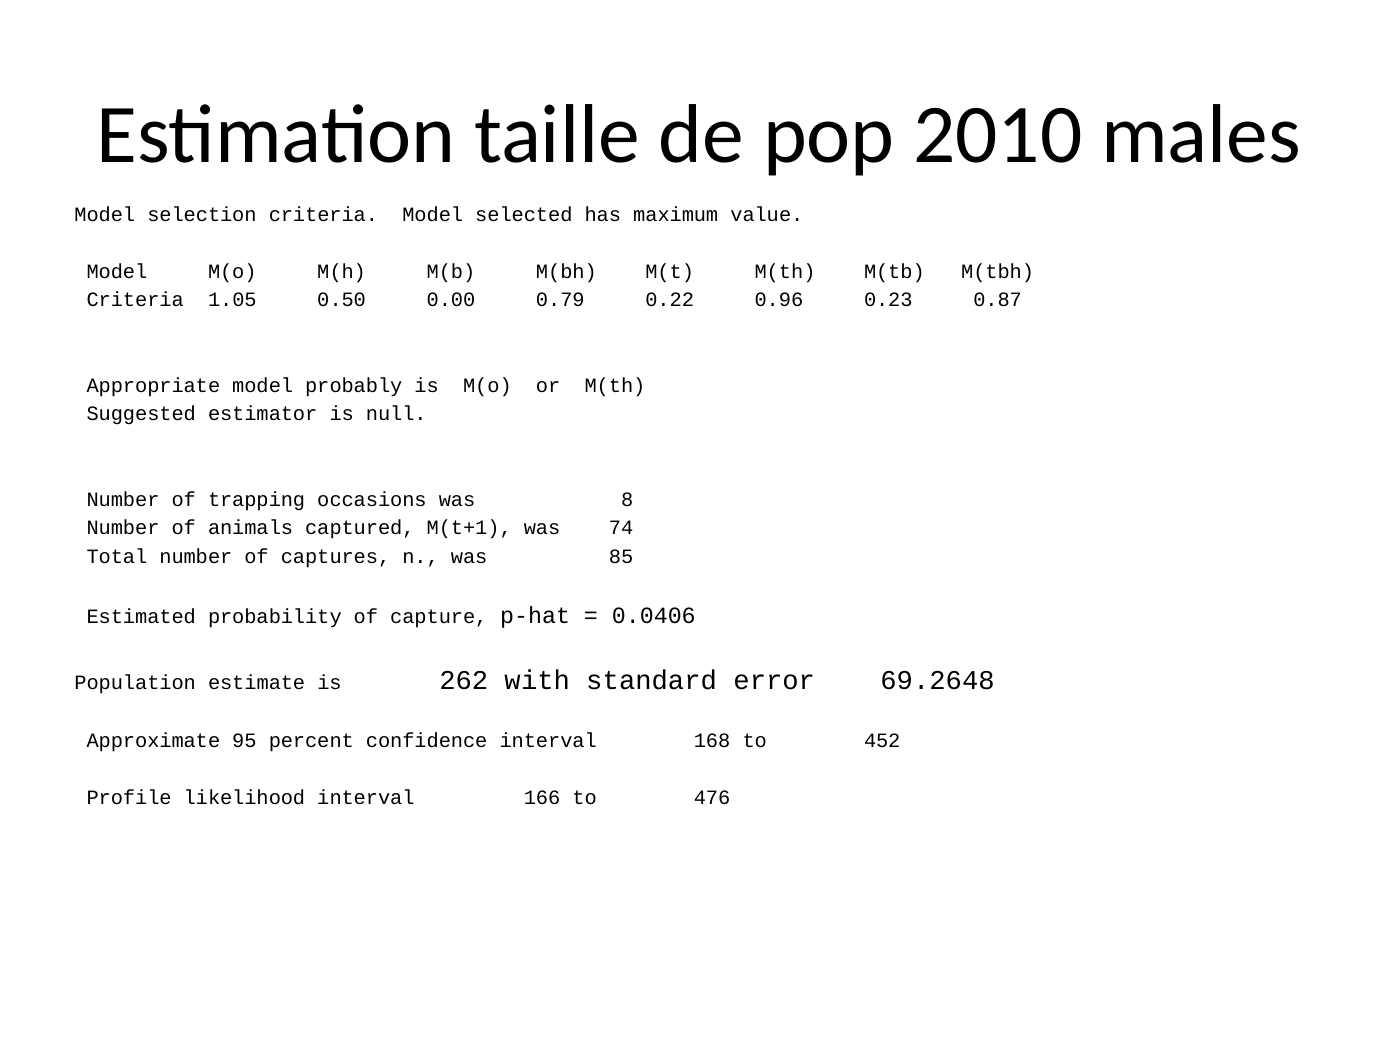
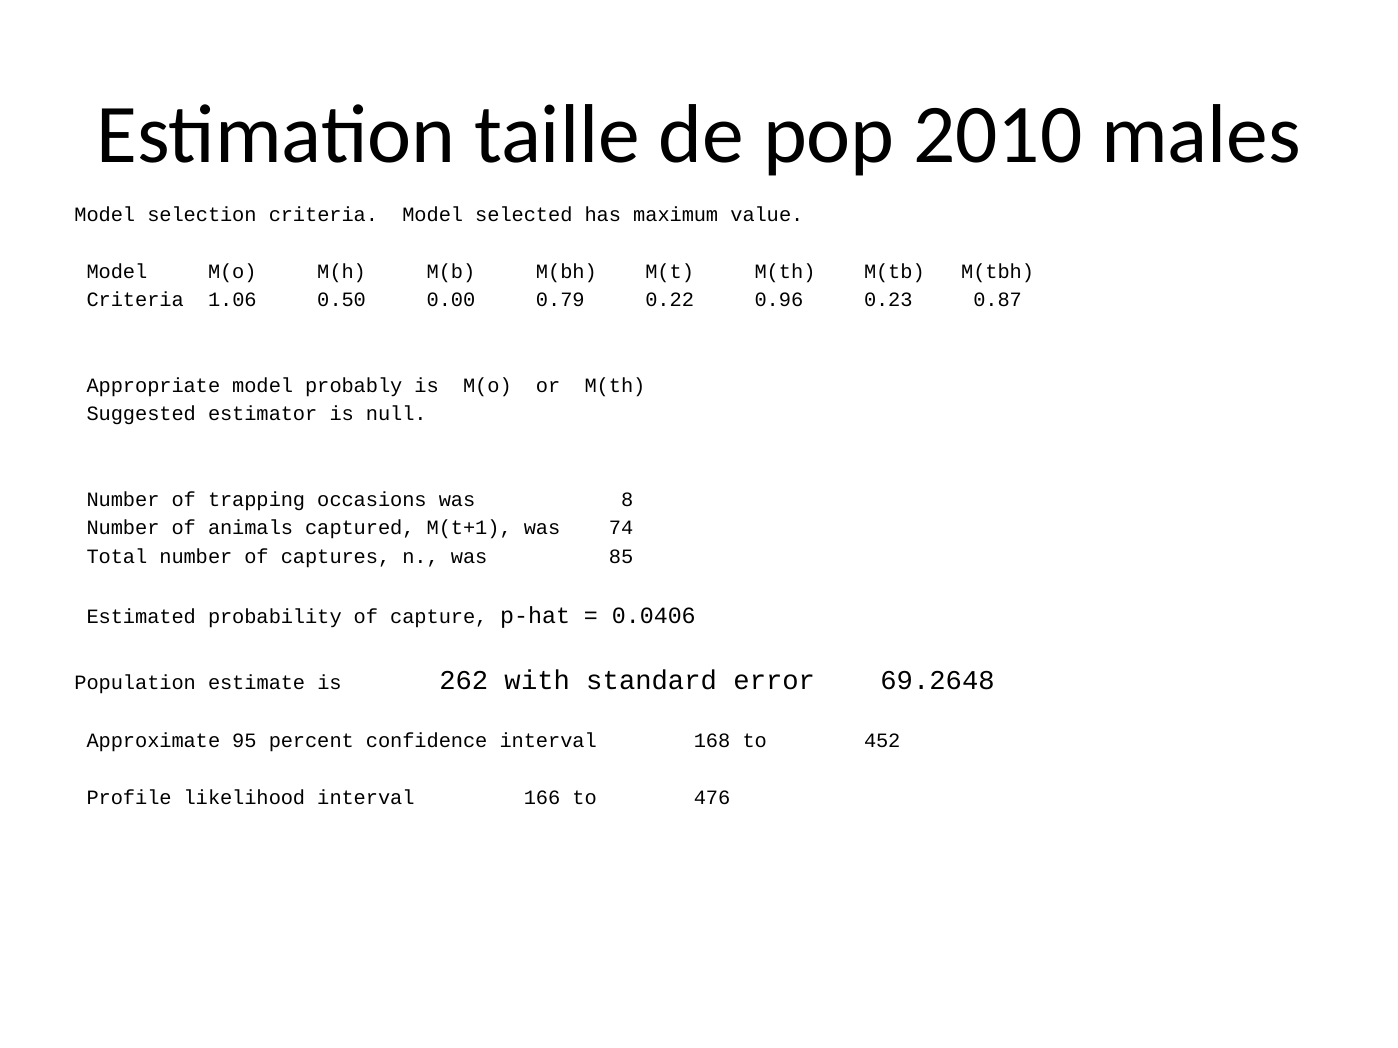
1.05: 1.05 -> 1.06
